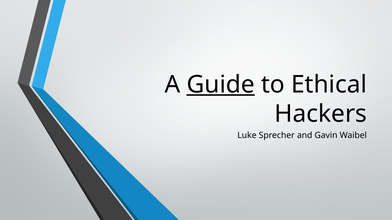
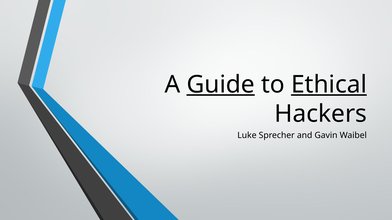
Ethical underline: none -> present
